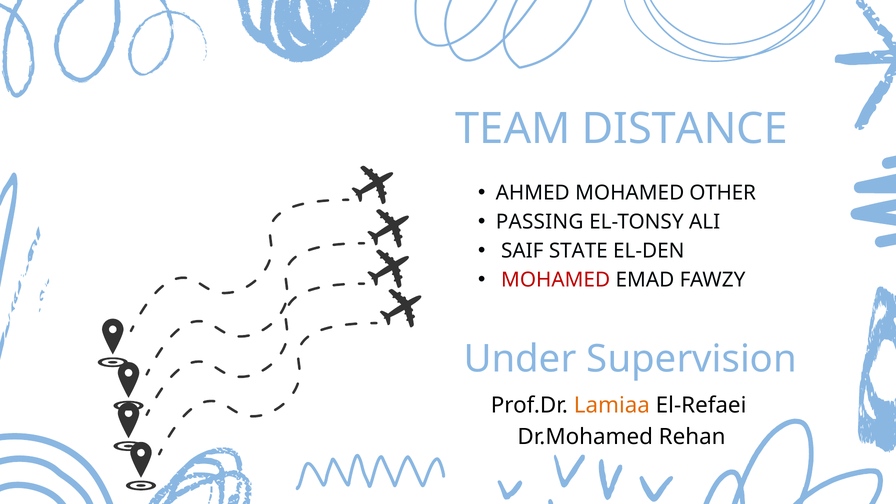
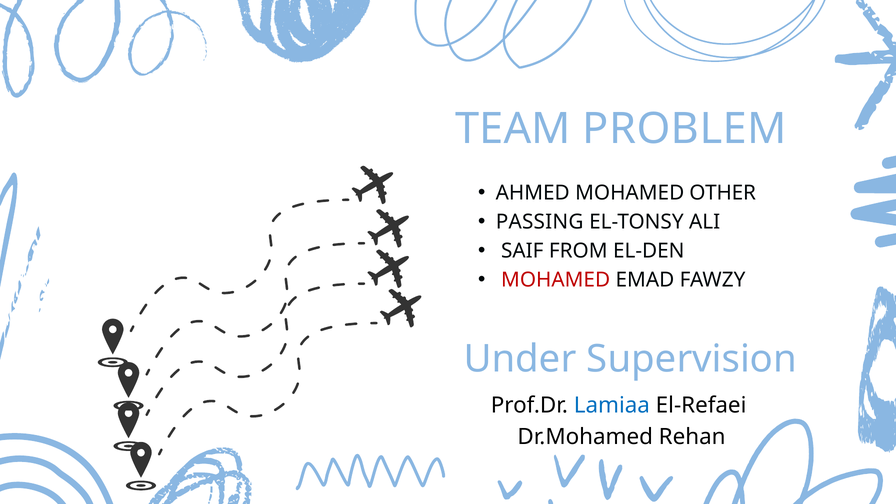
DISTANCE: DISTANCE -> PROBLEM
STATE: STATE -> FROM
Lamiaa colour: orange -> blue
